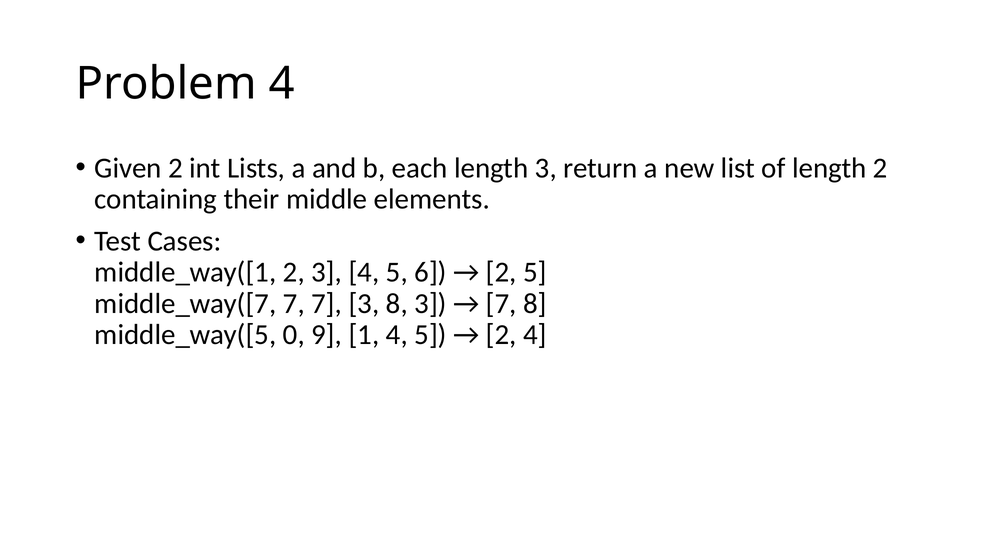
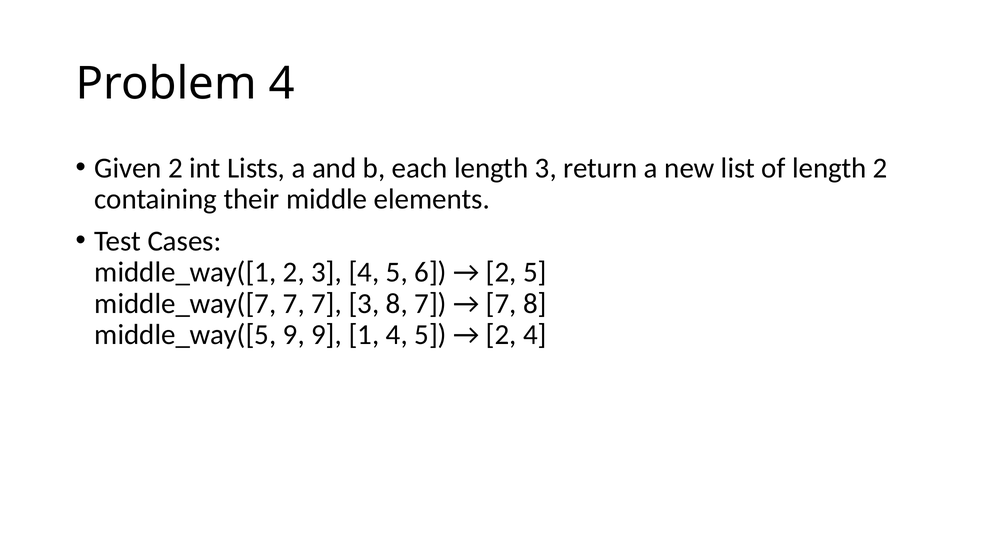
8 3: 3 -> 7
middle_way([5 0: 0 -> 9
